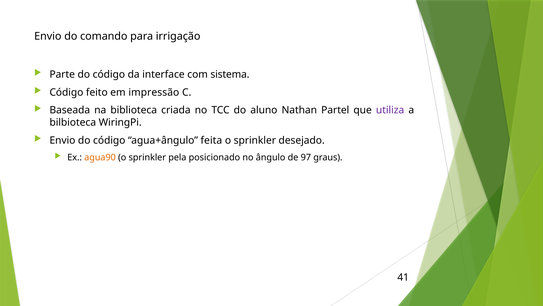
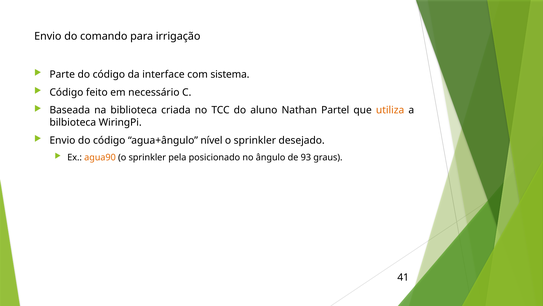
impressão: impressão -> necessário
utiliza colour: purple -> orange
feita: feita -> nível
97: 97 -> 93
